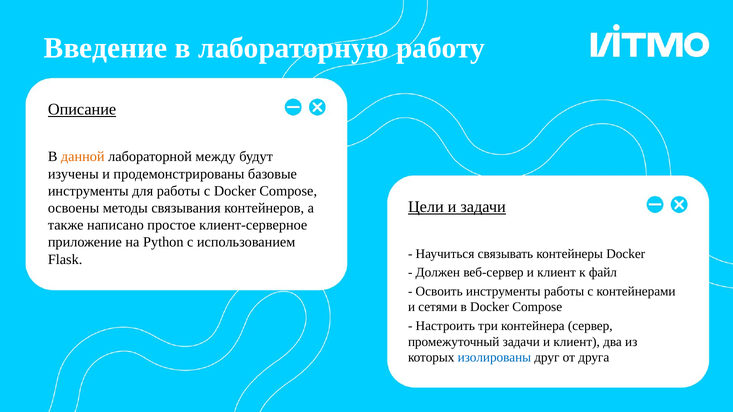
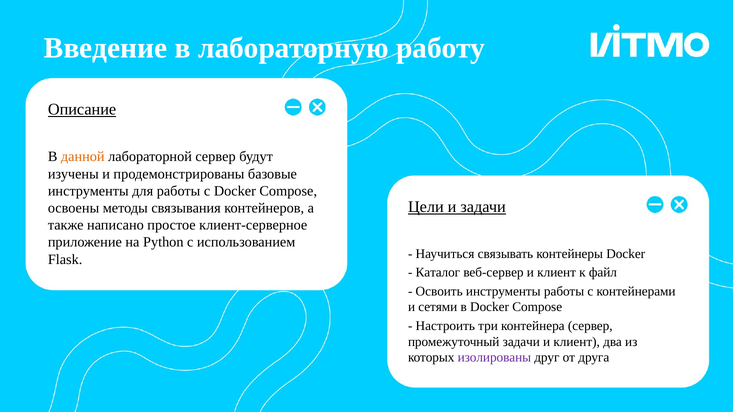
лабораторной между: между -> сервер
Должен: Должен -> Каталог
изолированы colour: blue -> purple
